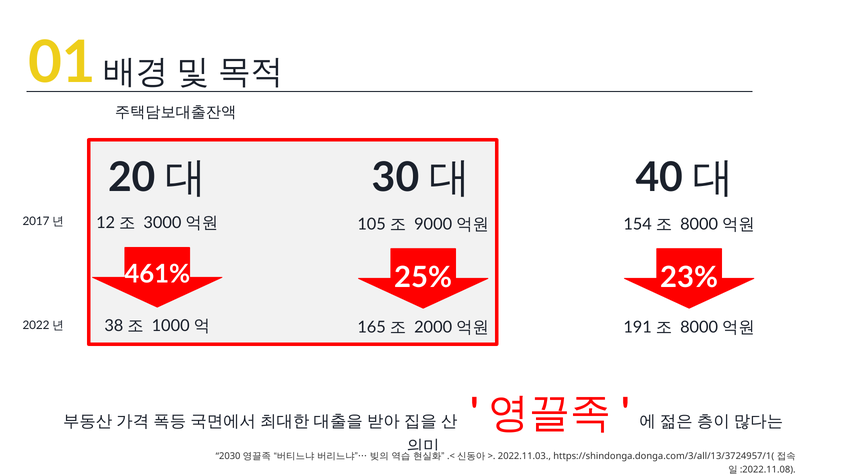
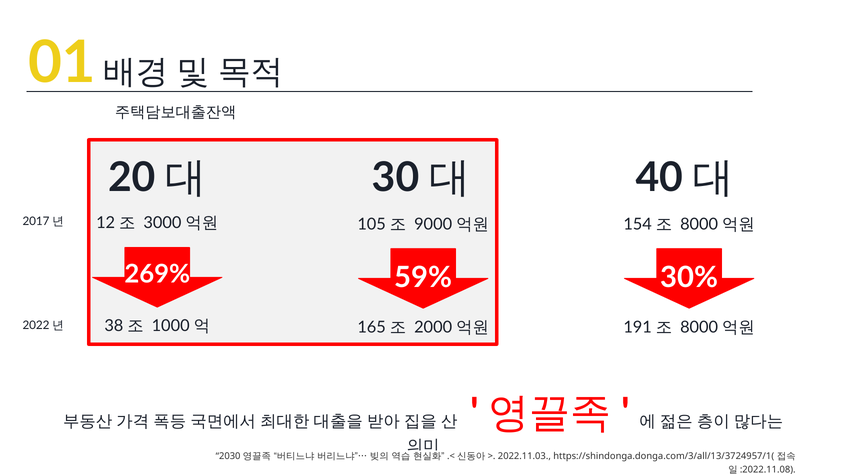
461%: 461% -> 269%
25%: 25% -> 59%
23%: 23% -> 30%
